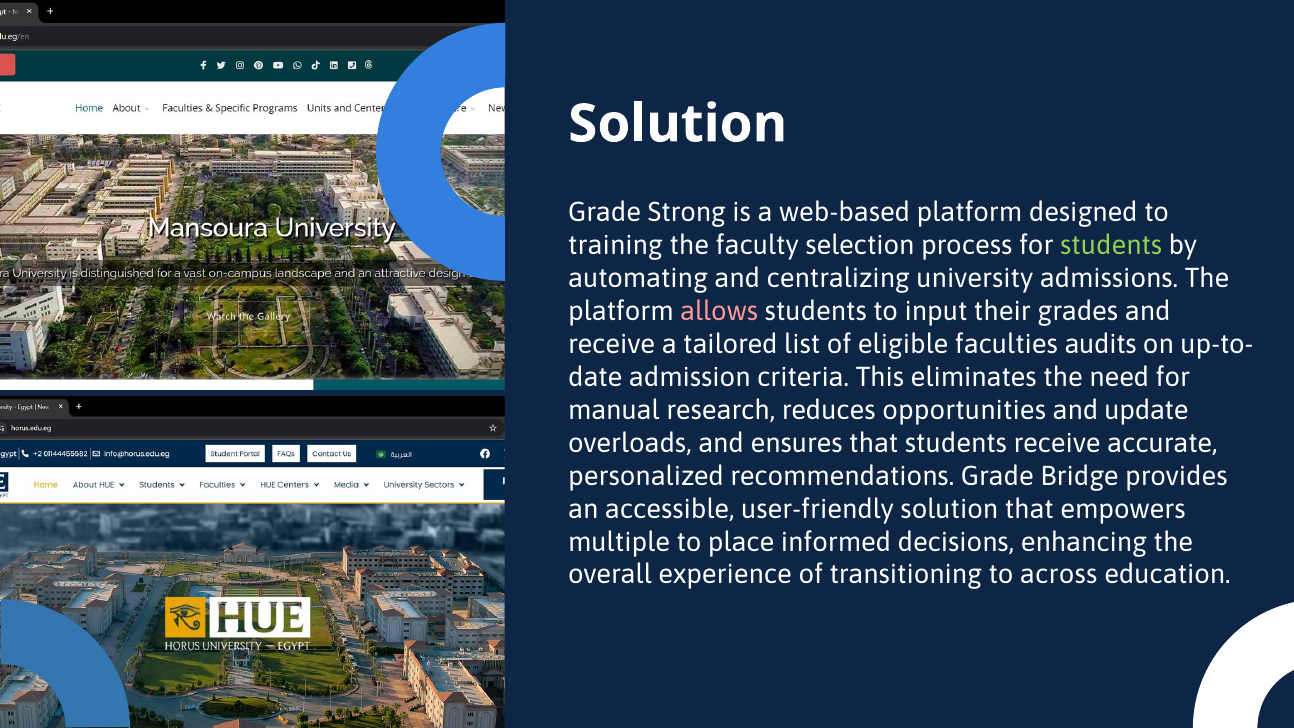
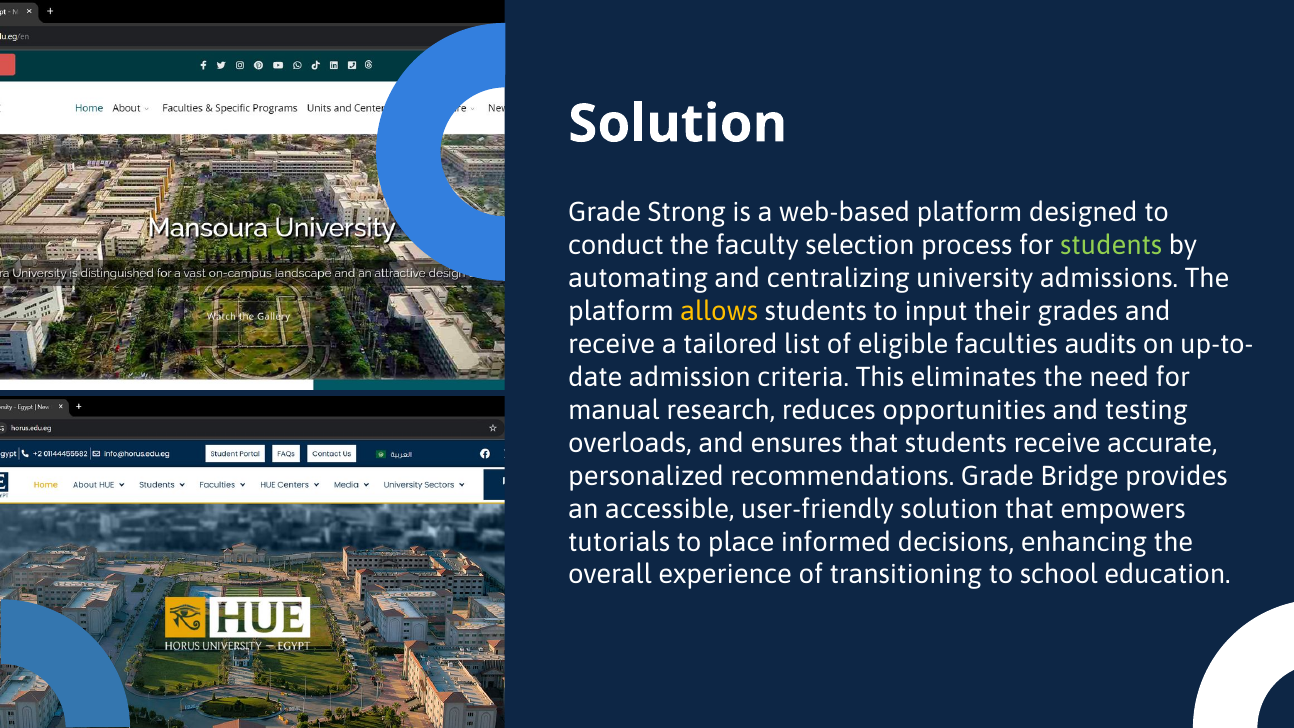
training: training -> conduct
allows colour: pink -> yellow
update: update -> testing
multiple: multiple -> tutorials
across: across -> school
